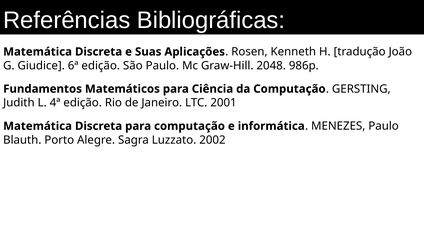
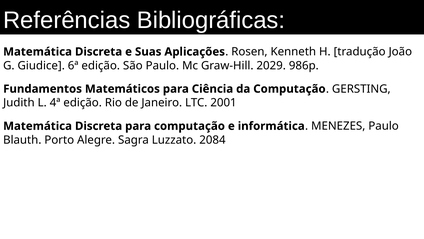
2048: 2048 -> 2029
2002: 2002 -> 2084
